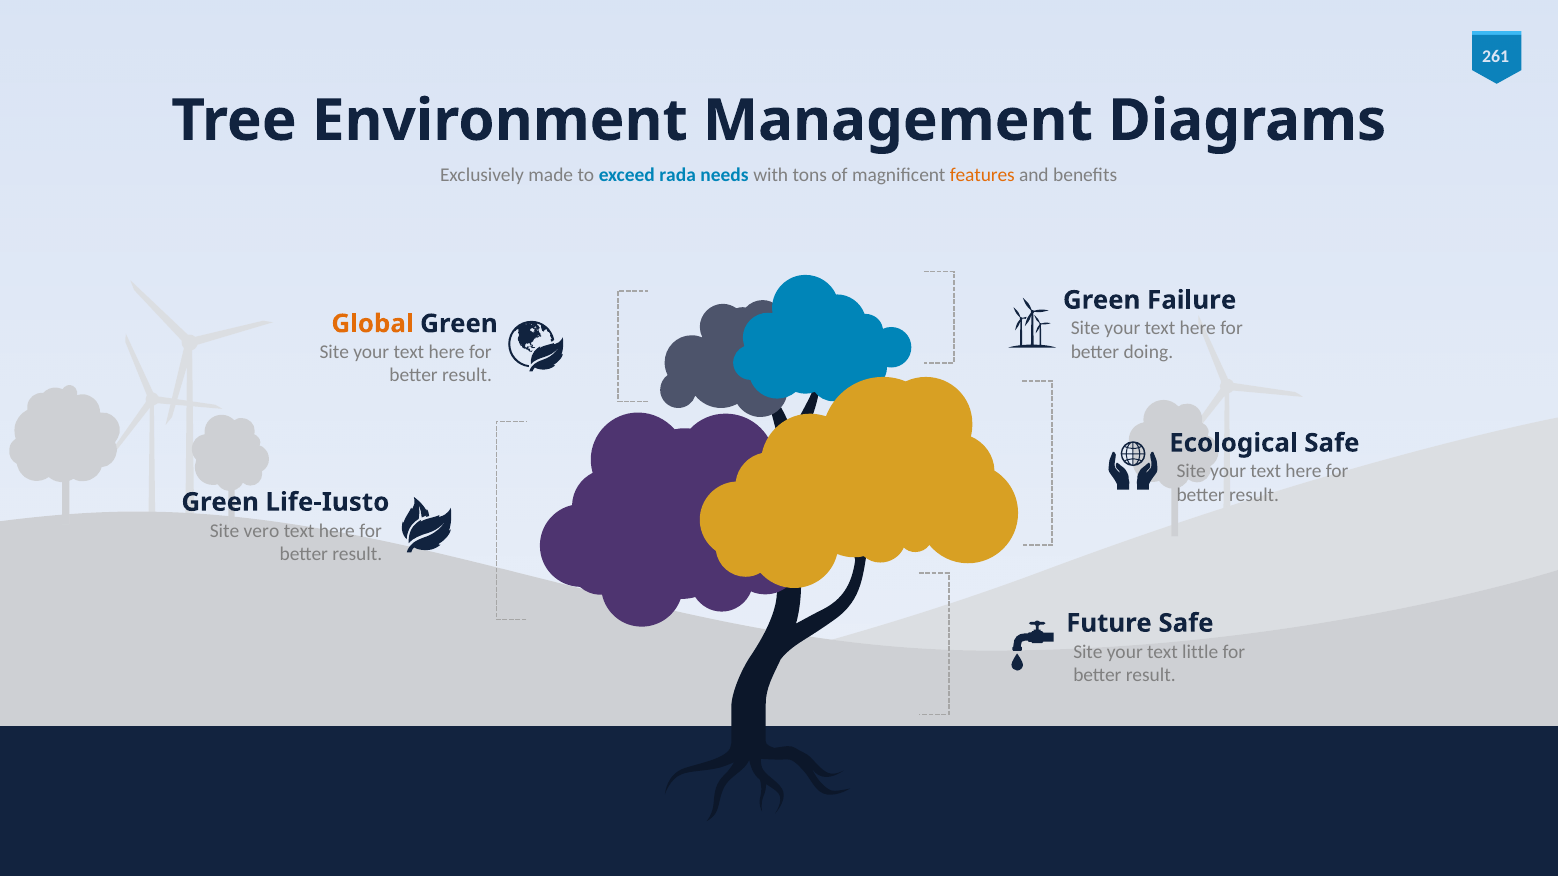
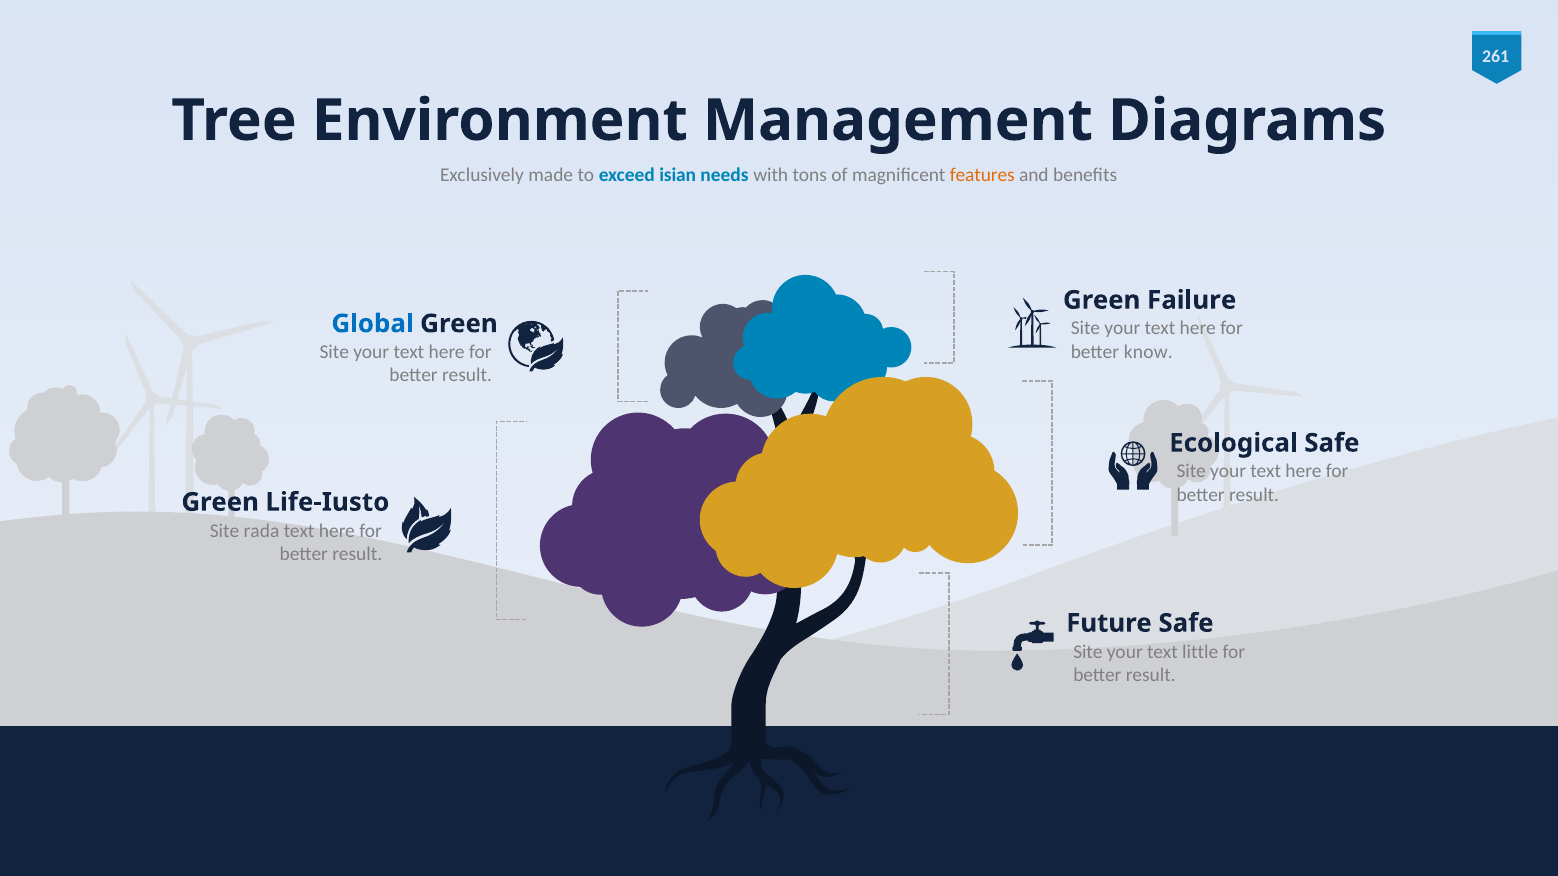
rada: rada -> isian
Global colour: orange -> blue
doing: doing -> know
vero: vero -> rada
